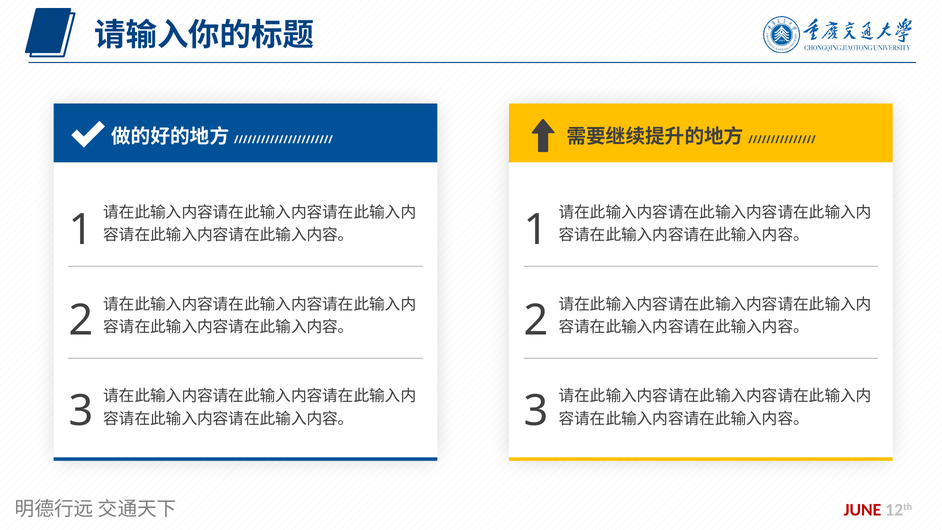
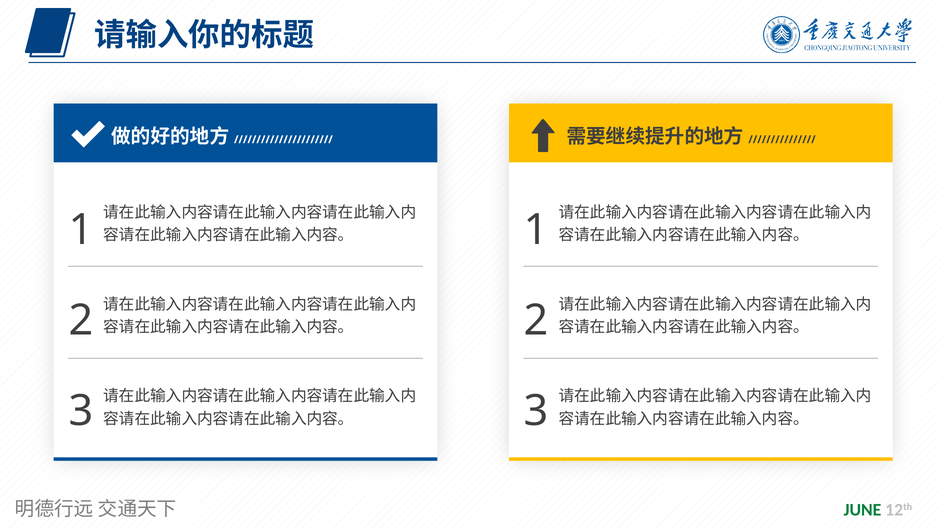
JUNE colour: red -> green
